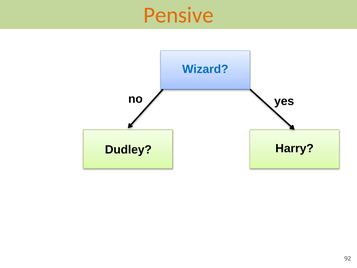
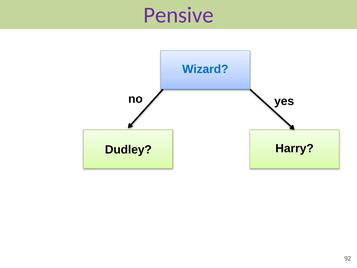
Pensive colour: orange -> purple
